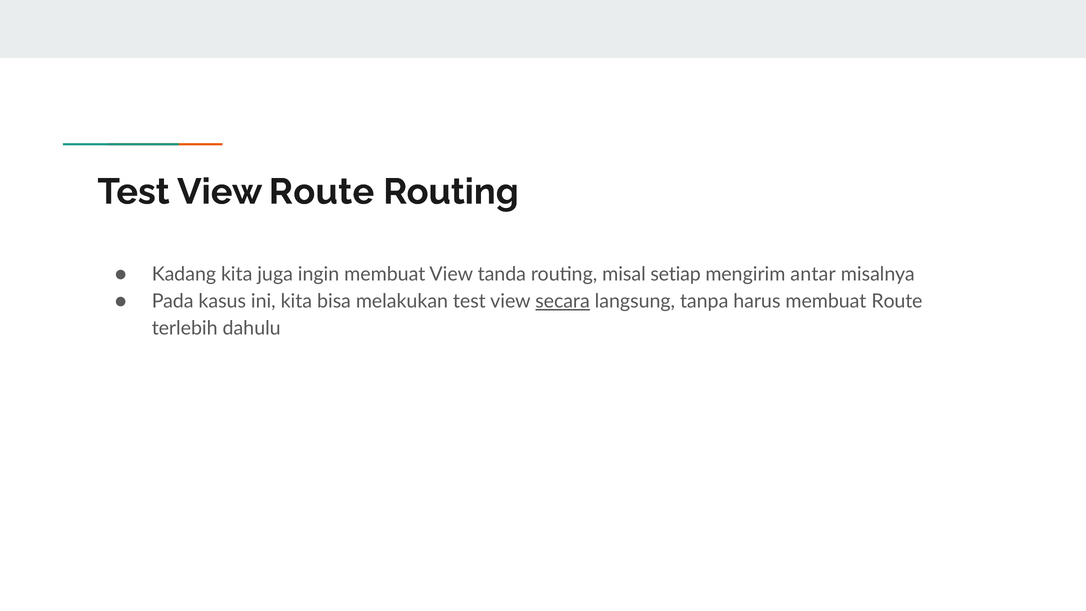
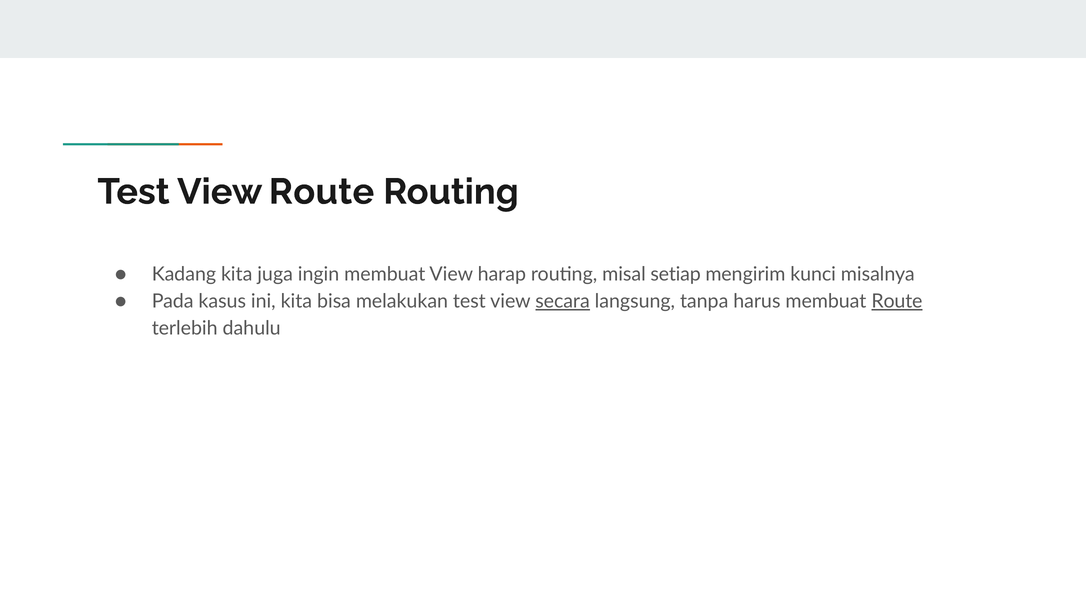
tanda: tanda -> harap
antar: antar -> kunci
Route at (897, 301) underline: none -> present
